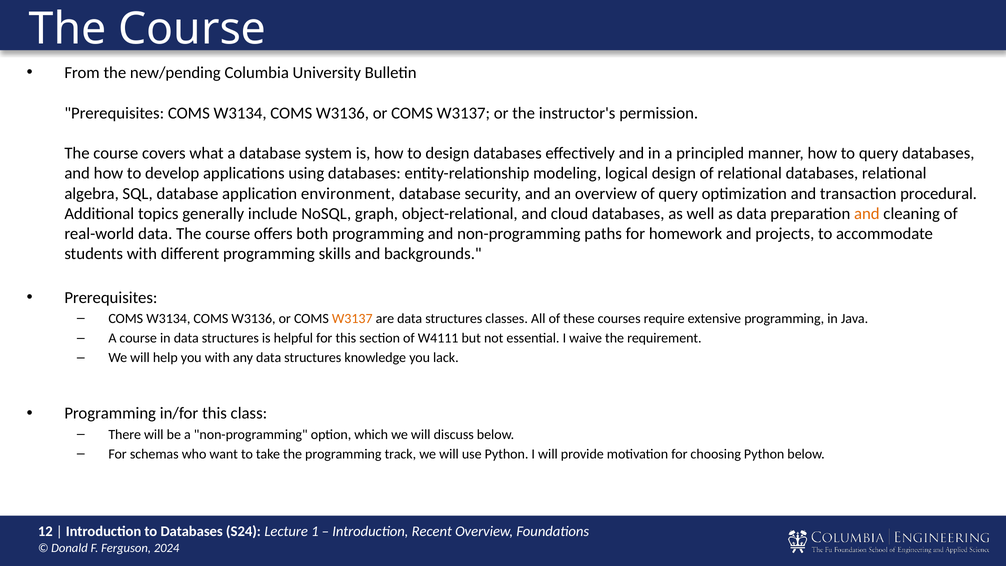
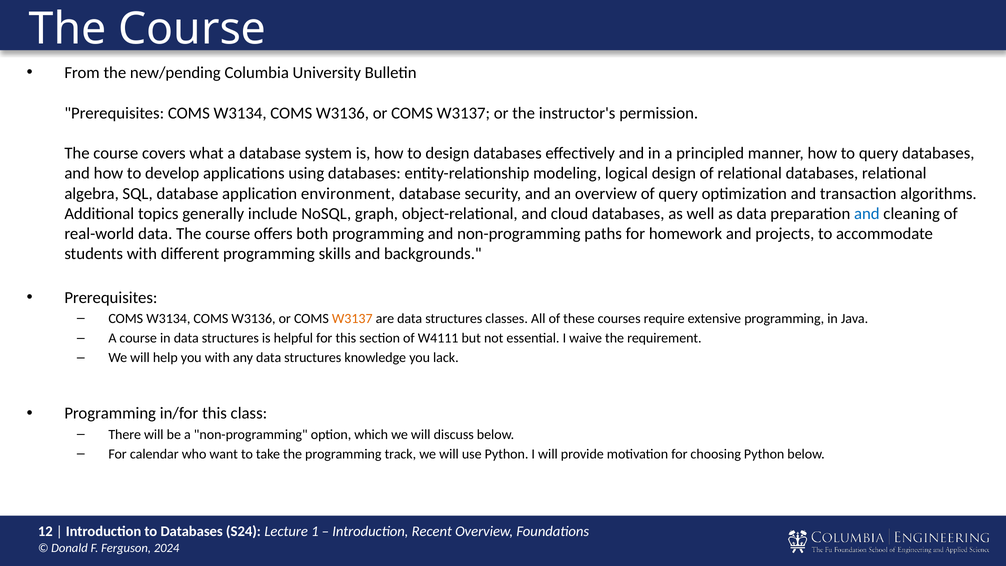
procedural: procedural -> algorithms
and at (867, 214) colour: orange -> blue
schemas: schemas -> calendar
